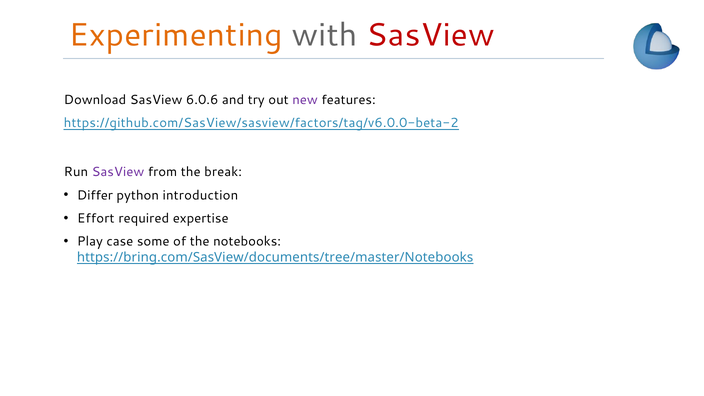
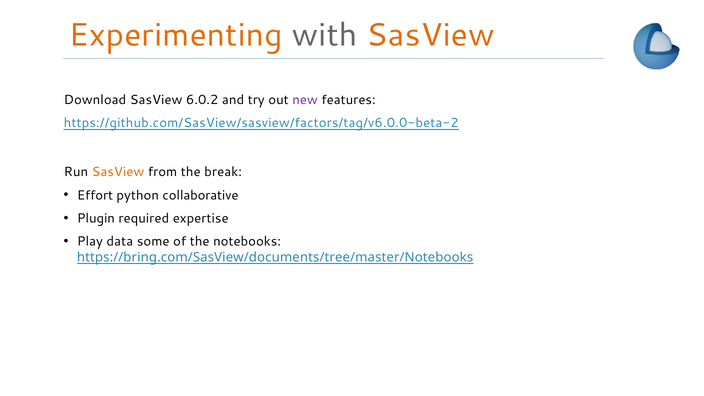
SasView at (431, 35) colour: red -> orange
6.0.6: 6.0.6 -> 6.0.2
SasView at (118, 172) colour: purple -> orange
Differ: Differ -> Effort
introduction: introduction -> collaborative
Effort: Effort -> Plugin
case: case -> data
